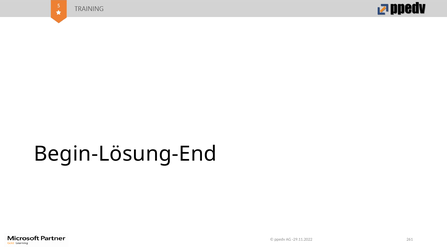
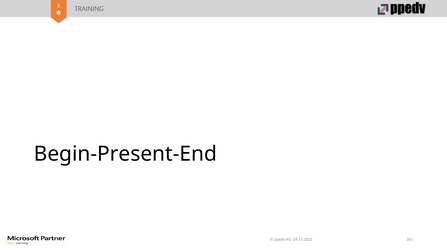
Begin-Lösung-End: Begin-Lösung-End -> Begin-Present-End
